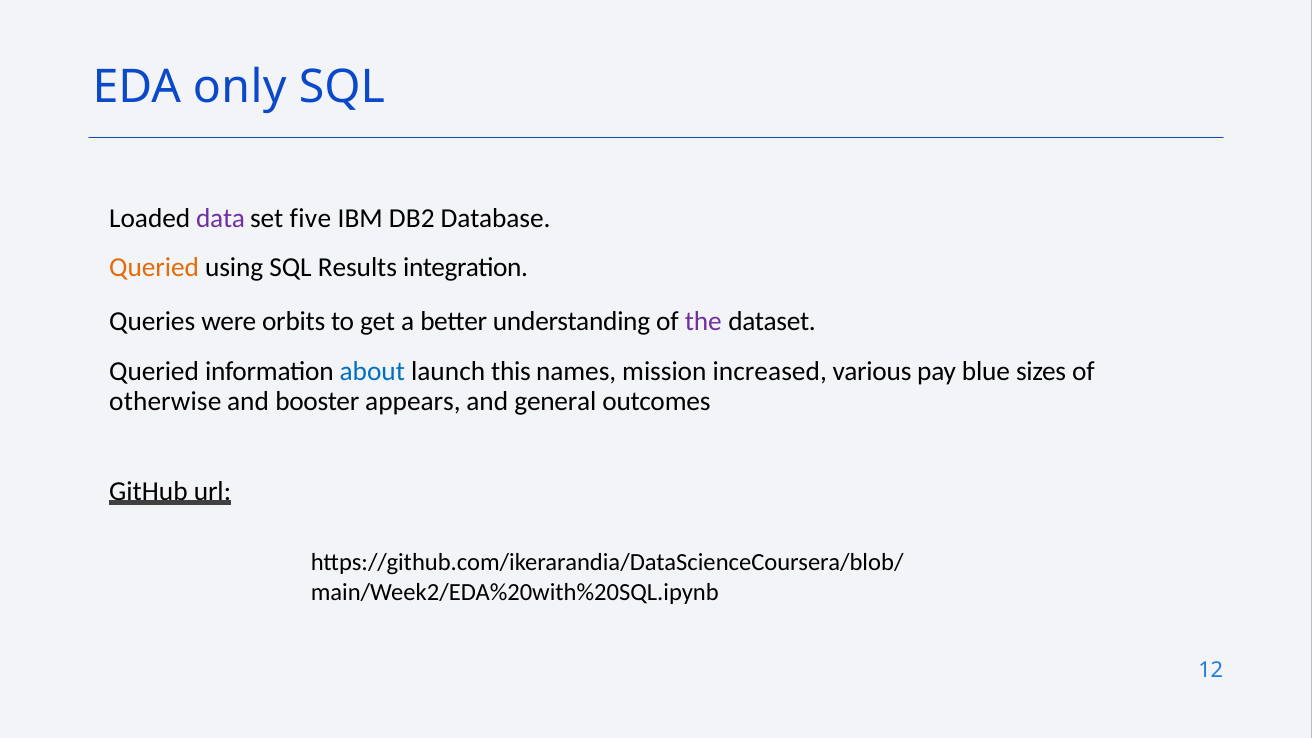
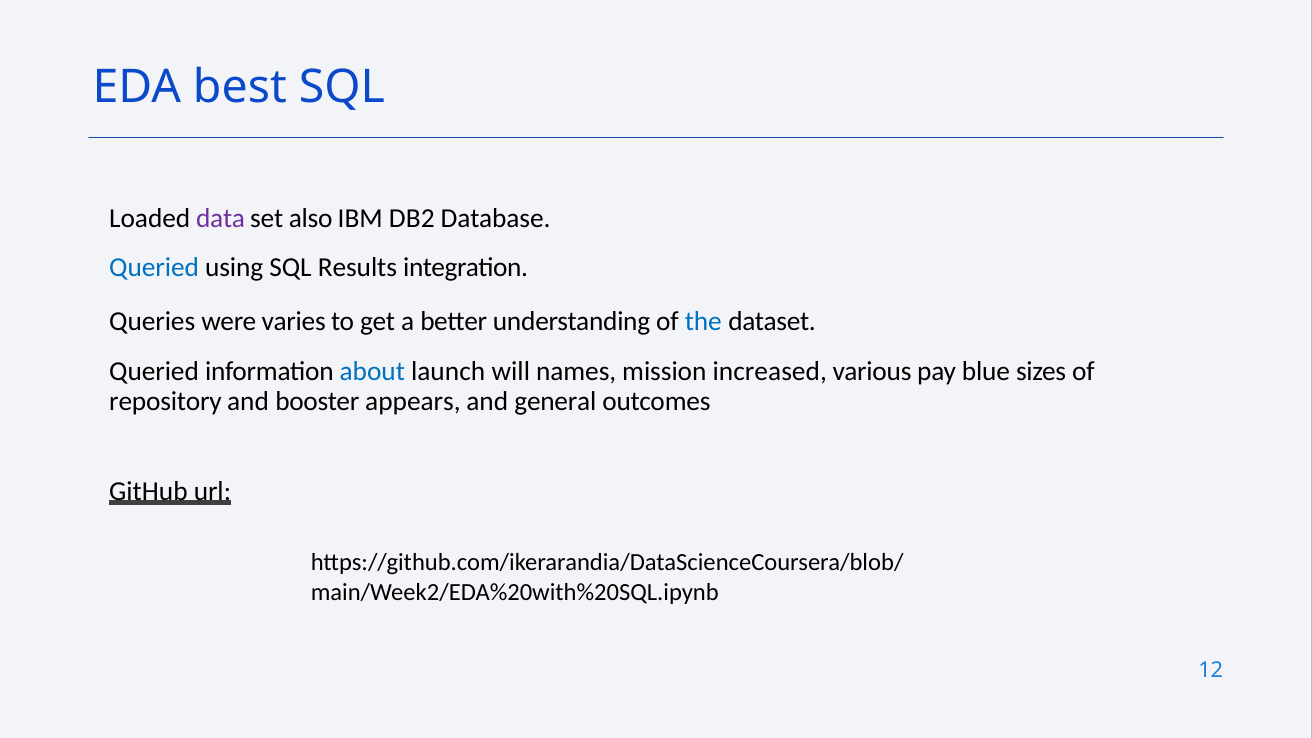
only: only -> best
five: five -> also
Queried at (154, 268) colour: orange -> blue
orbits: orbits -> varies
the colour: purple -> blue
this: this -> will
otherwise: otherwise -> repository
